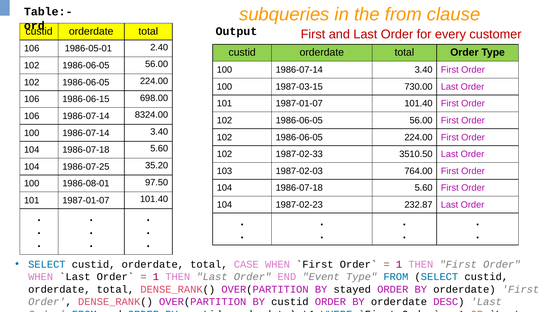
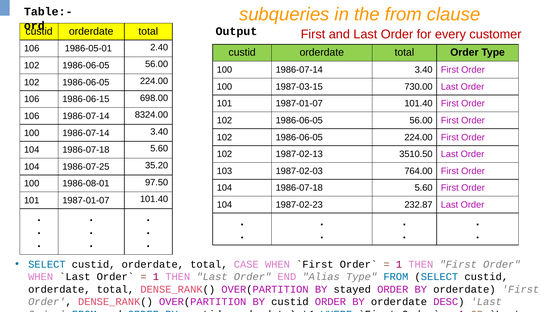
1987-02-33: 1987-02-33 -> 1987-02-13
Event: Event -> Alias
